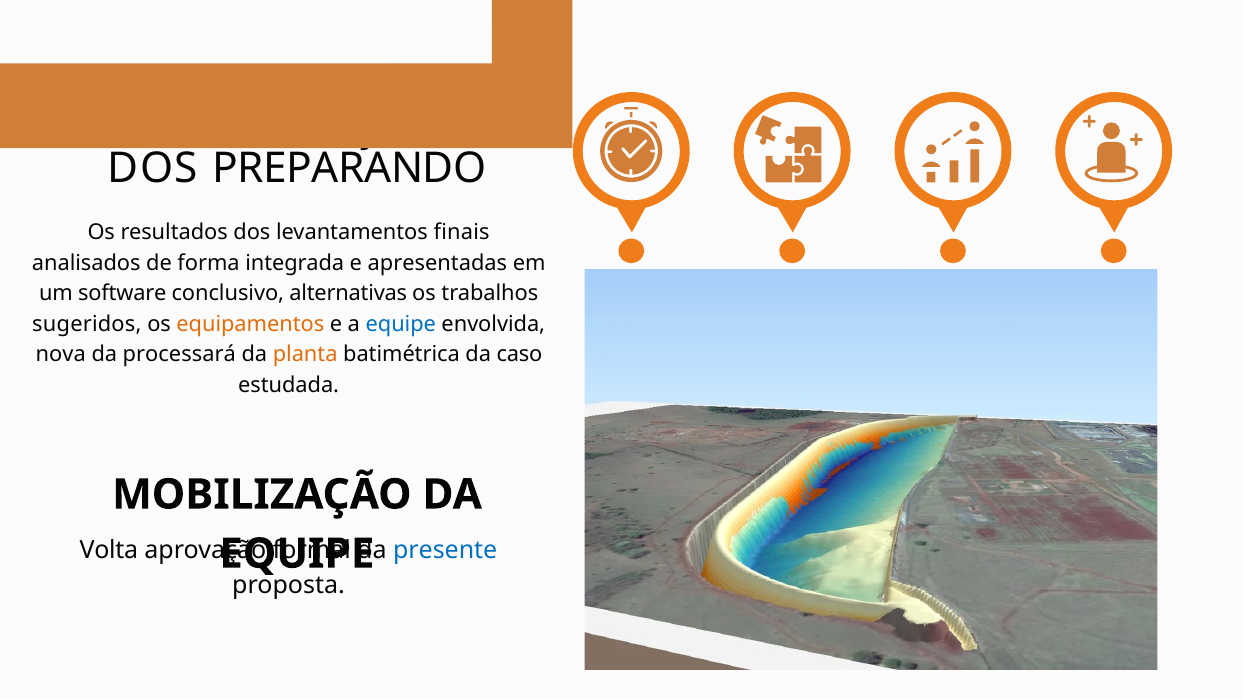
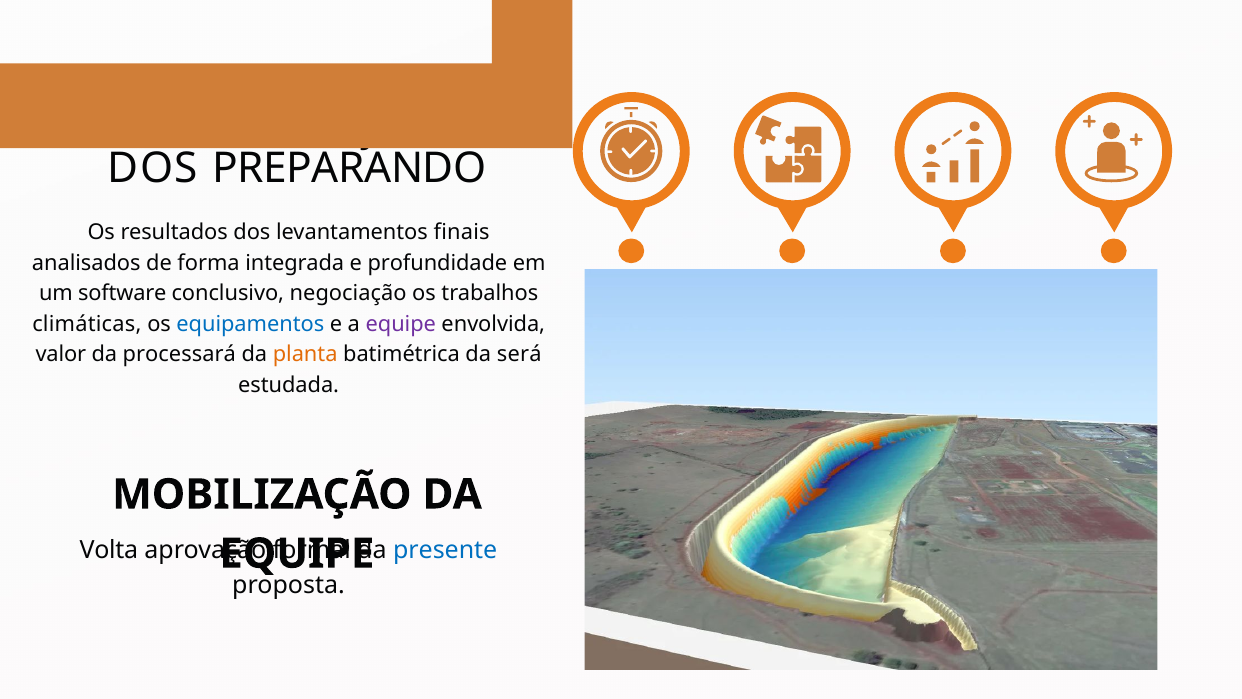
apresentadas: apresentadas -> profundidade
alternativas: alternativas -> negociação
sugeridos: sugeridos -> climáticas
equipamentos colour: orange -> blue
equipe at (401, 324) colour: blue -> purple
nova: nova -> valor
caso: caso -> será
